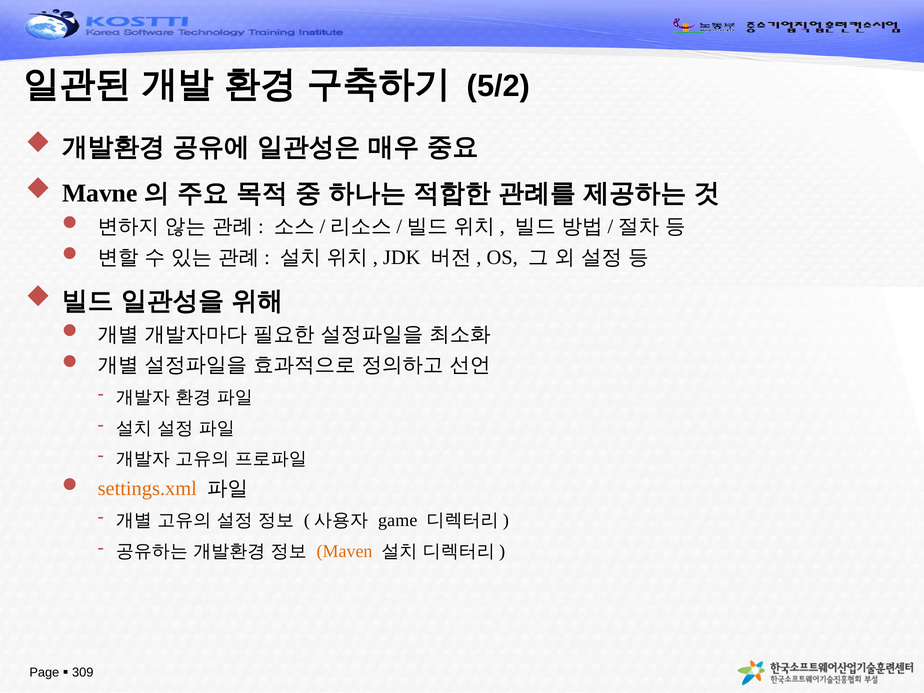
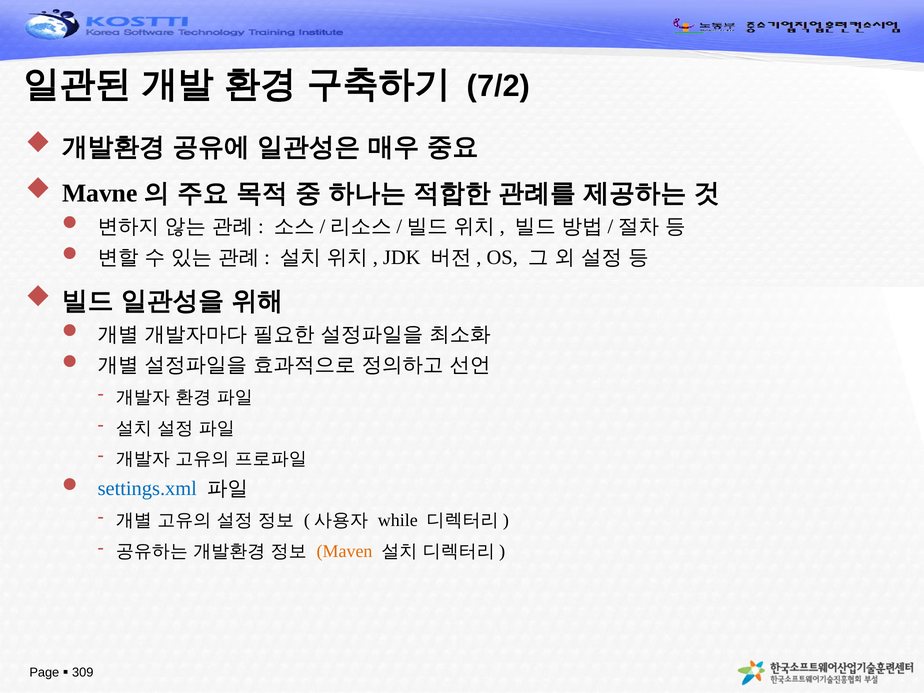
5/2: 5/2 -> 7/2
settings.xml colour: orange -> blue
game: game -> while
